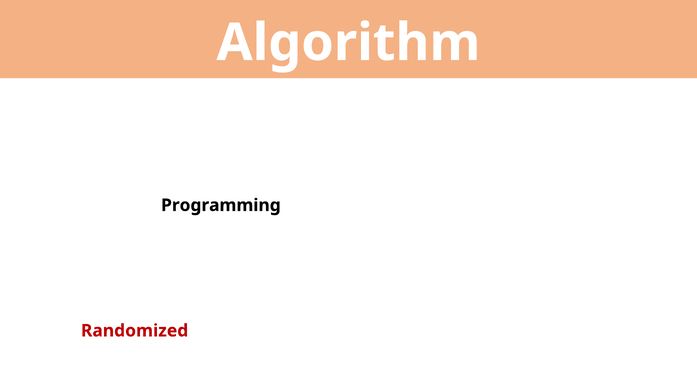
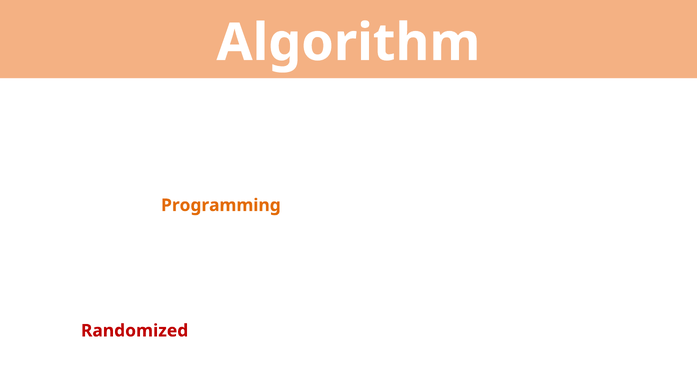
Programming colour: black -> orange
